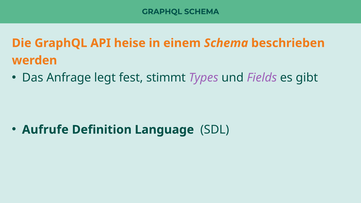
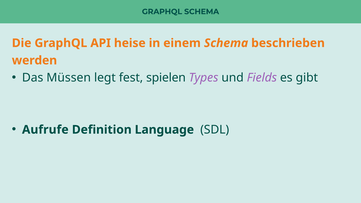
Anfrage: Anfrage -> Müssen
stimmt: stimmt -> spielen
